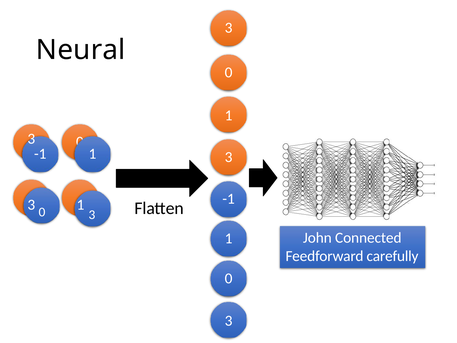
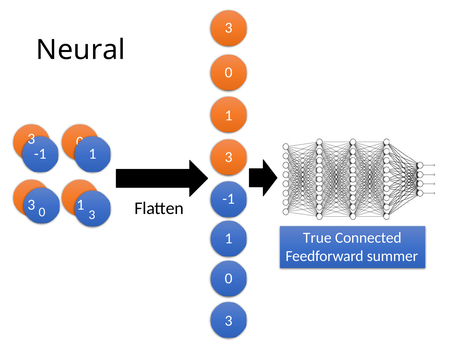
John: John -> True
carefully: carefully -> summer
